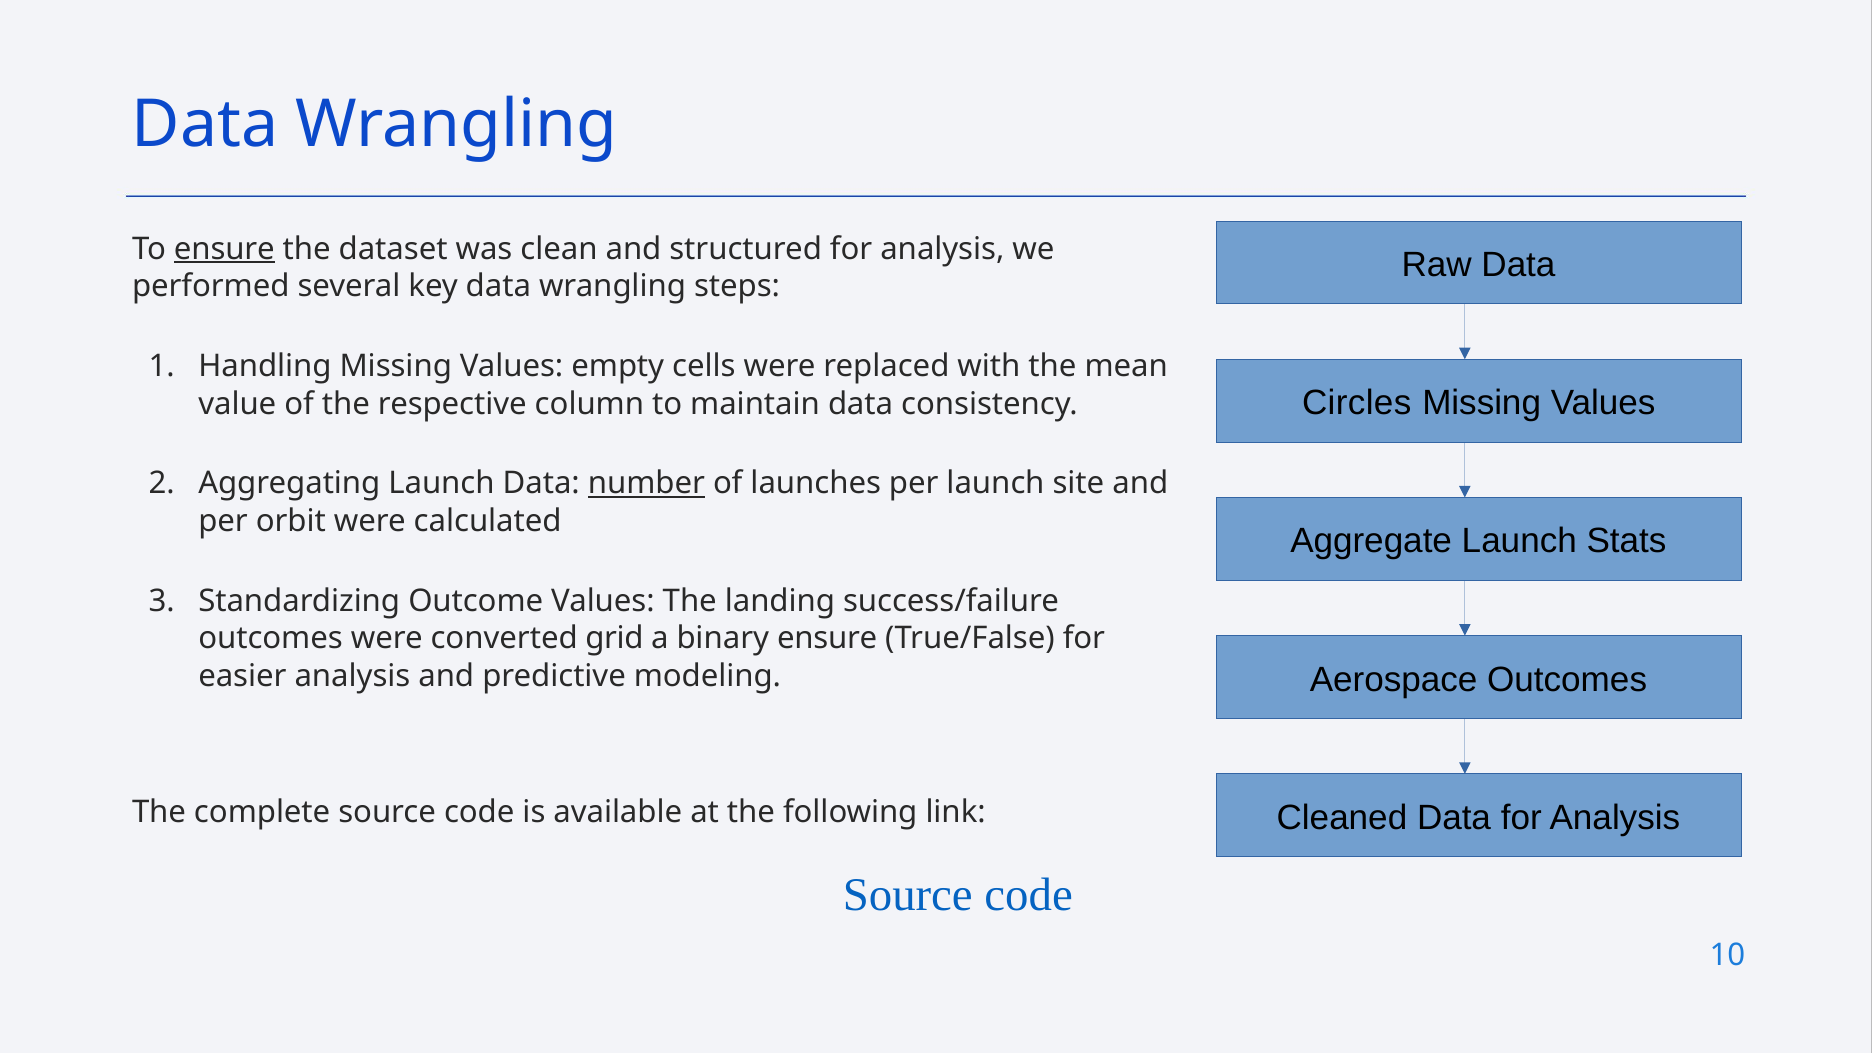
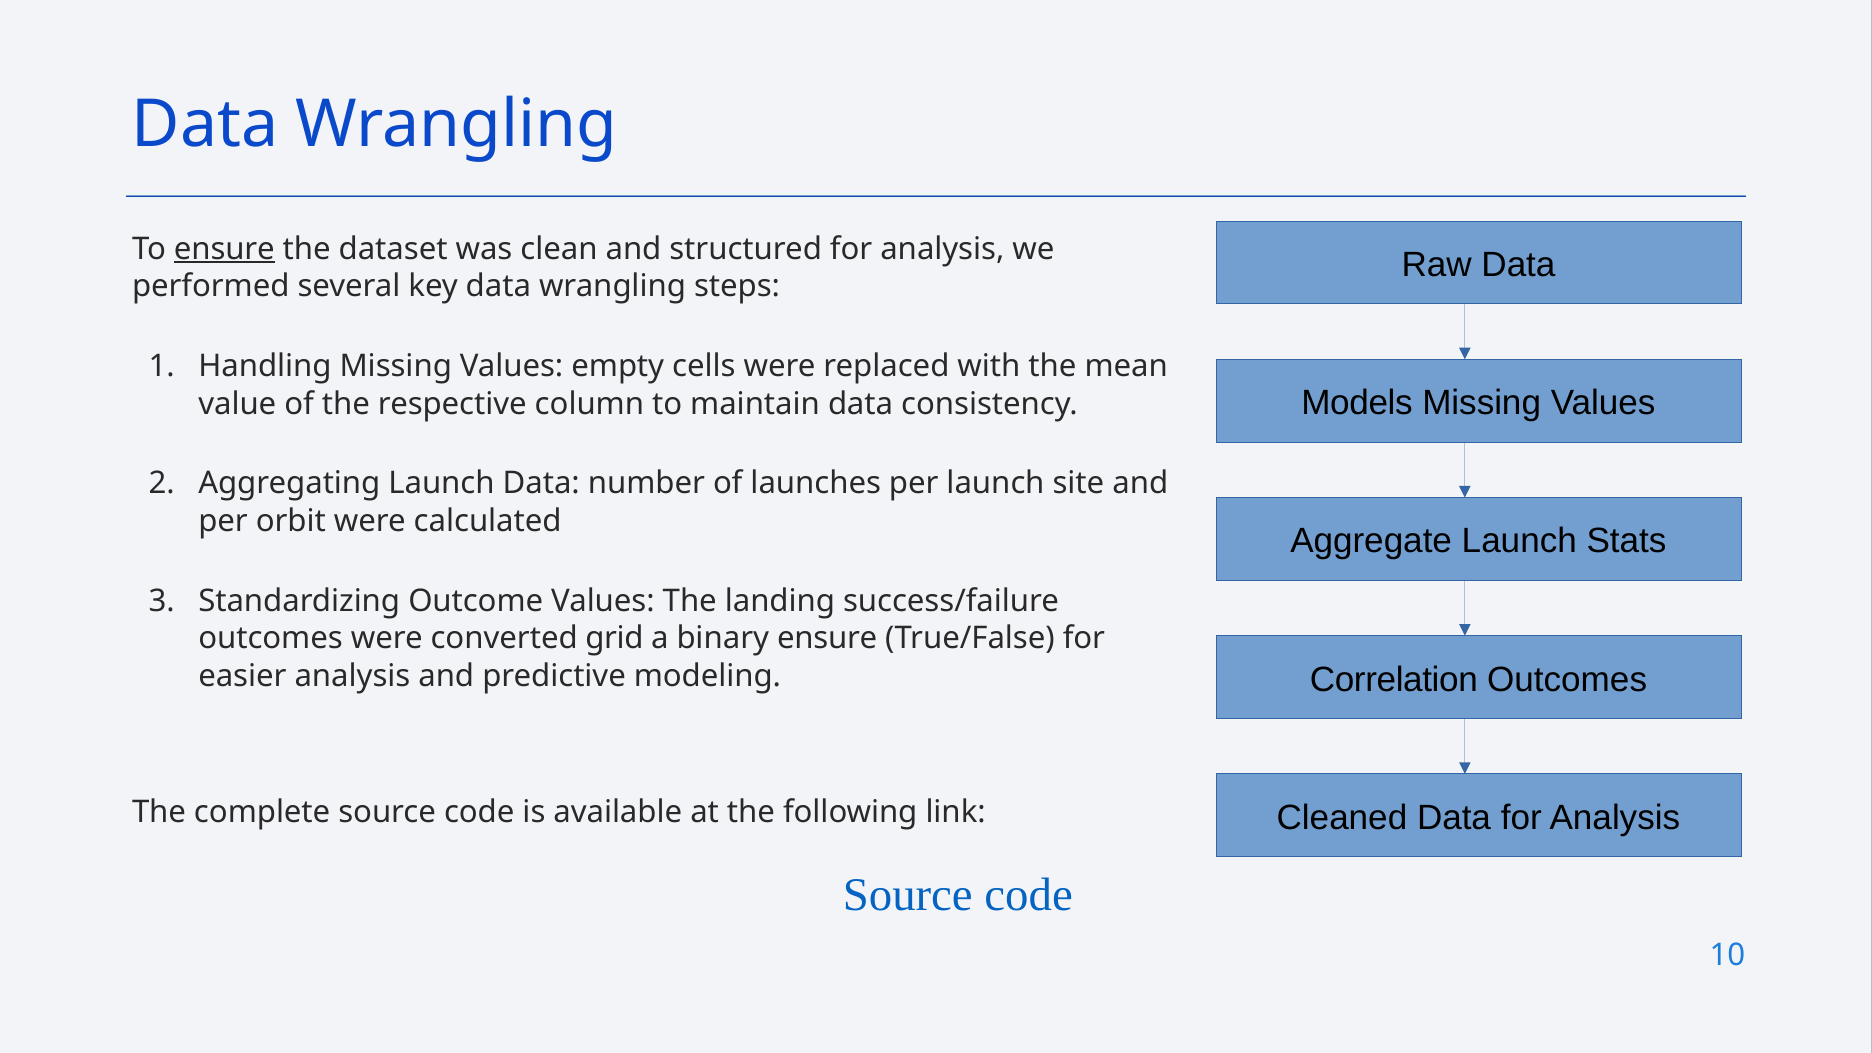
Circles: Circles -> Models
number underline: present -> none
Aerospace: Aerospace -> Correlation
